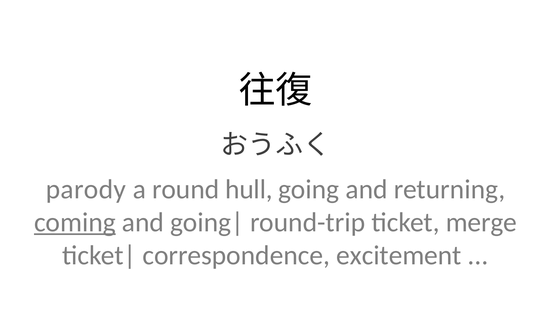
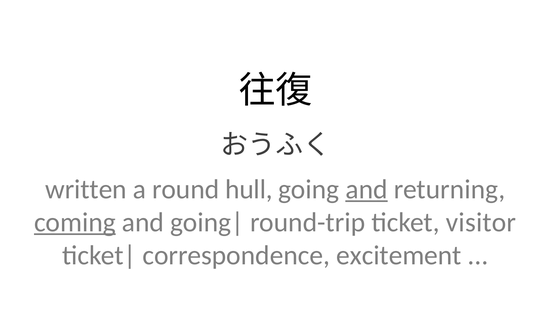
parody: parody -> written
and at (367, 189) underline: none -> present
merge: merge -> visitor
